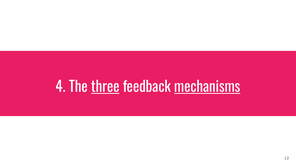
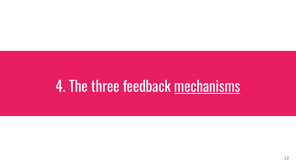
three underline: present -> none
